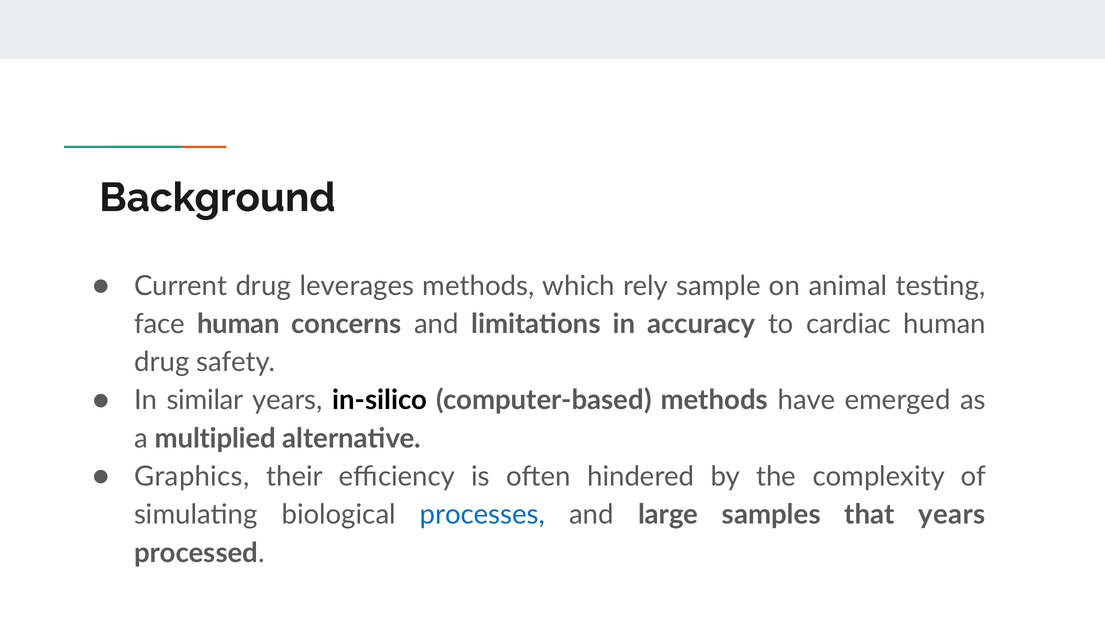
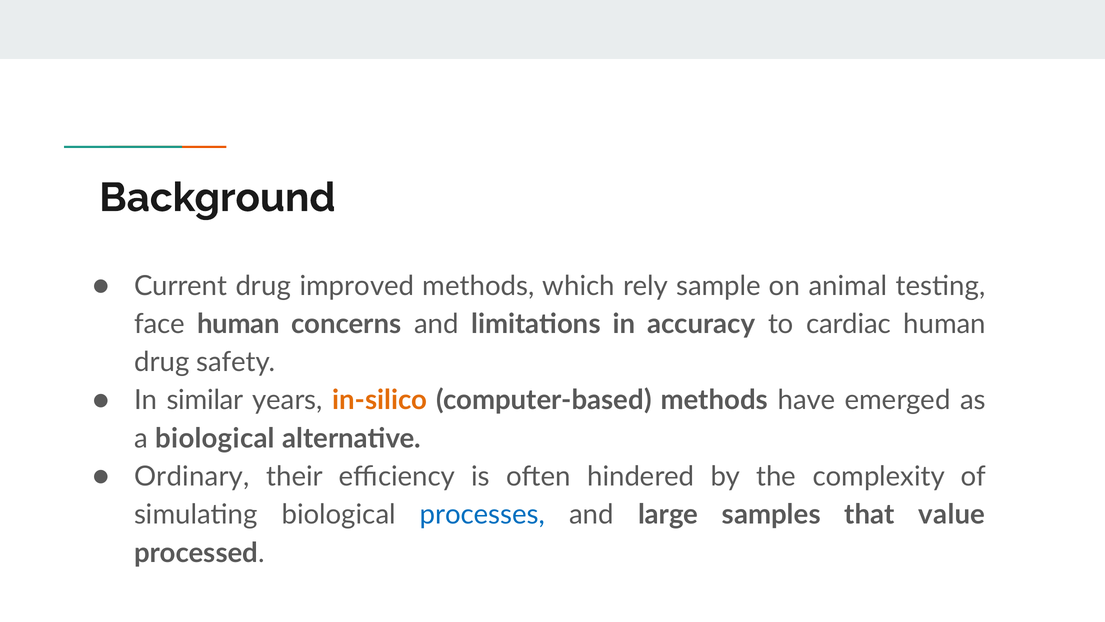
leverages: leverages -> improved
in-silico colour: black -> orange
a multiplied: multiplied -> biological
Graphics: Graphics -> Ordinary
that years: years -> value
